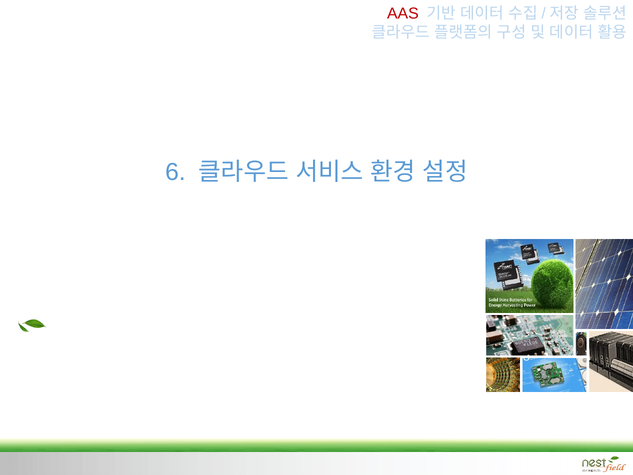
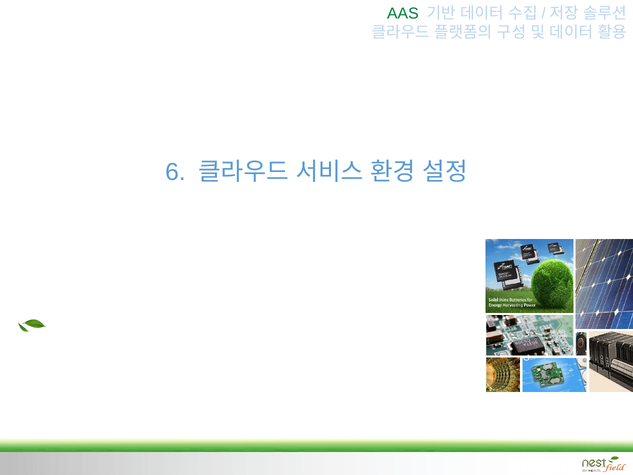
AAS colour: red -> green
